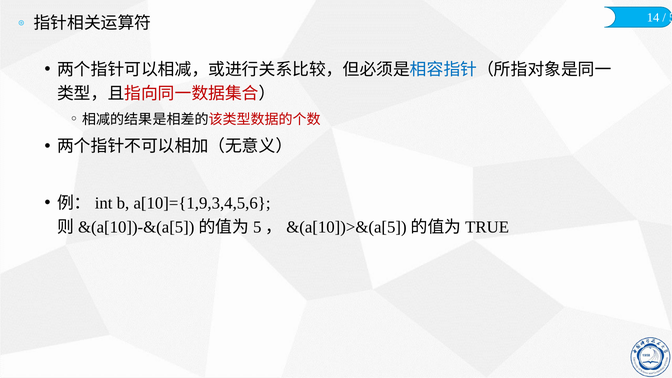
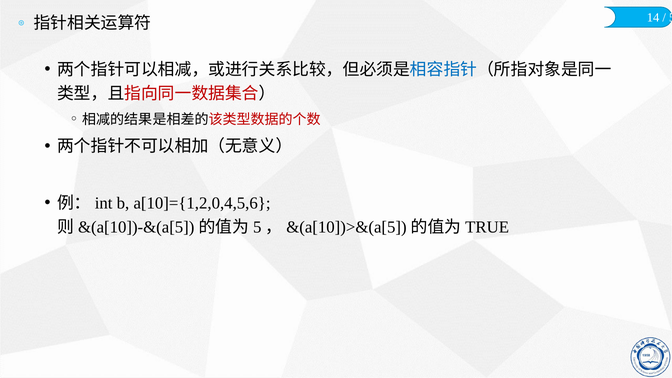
a[10]={1,9,3,4,5,6: a[10]={1,9,3,4,5,6 -> a[10]={1,2,0,4,5,6
